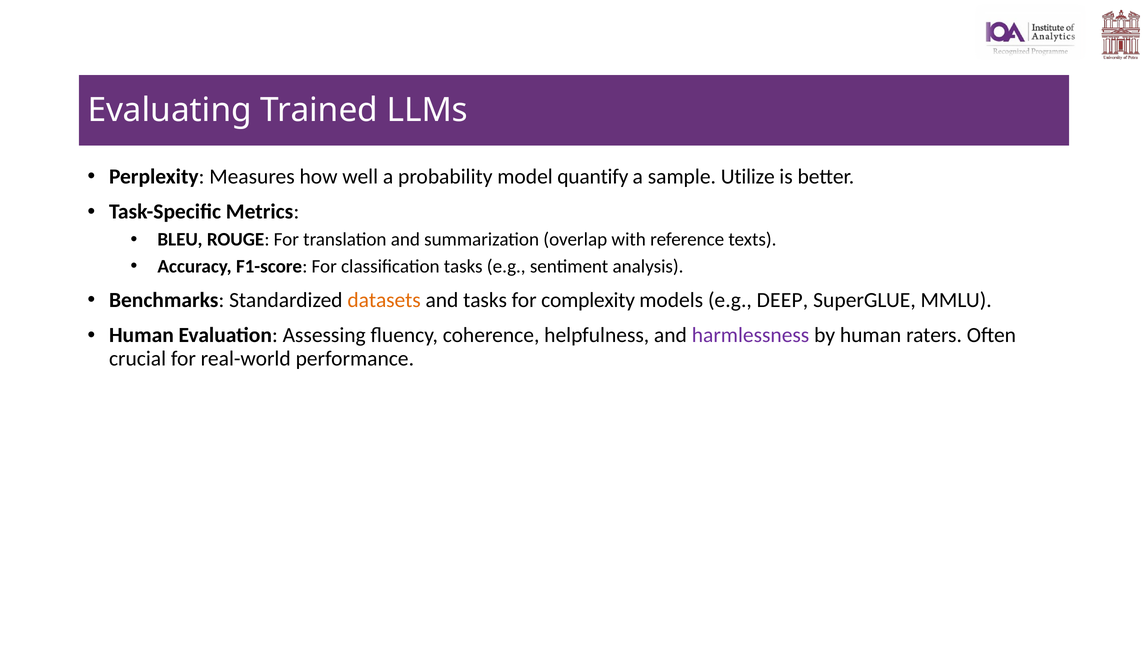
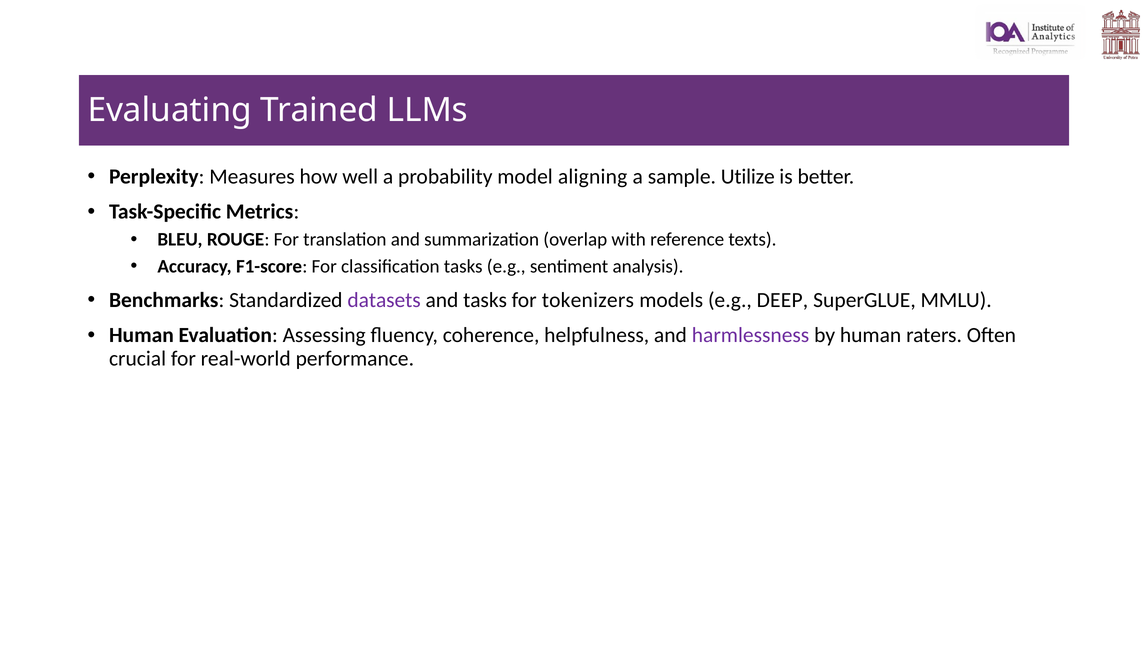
quantify: quantify -> aligning
datasets colour: orange -> purple
complexity: complexity -> tokenizers
